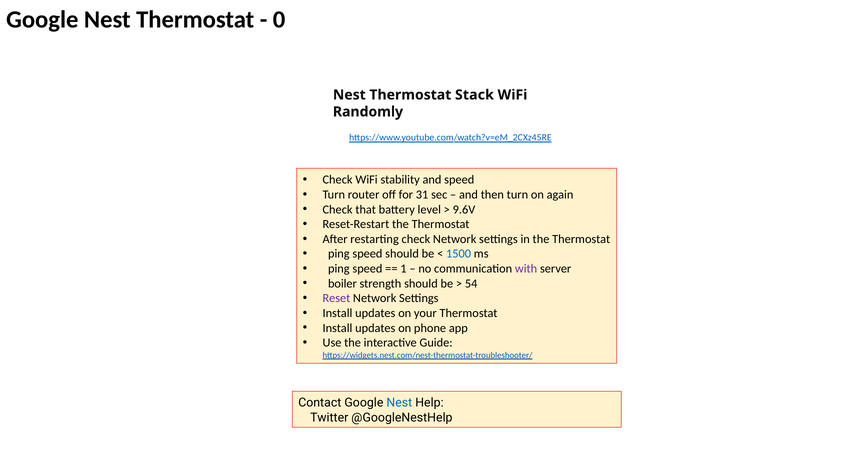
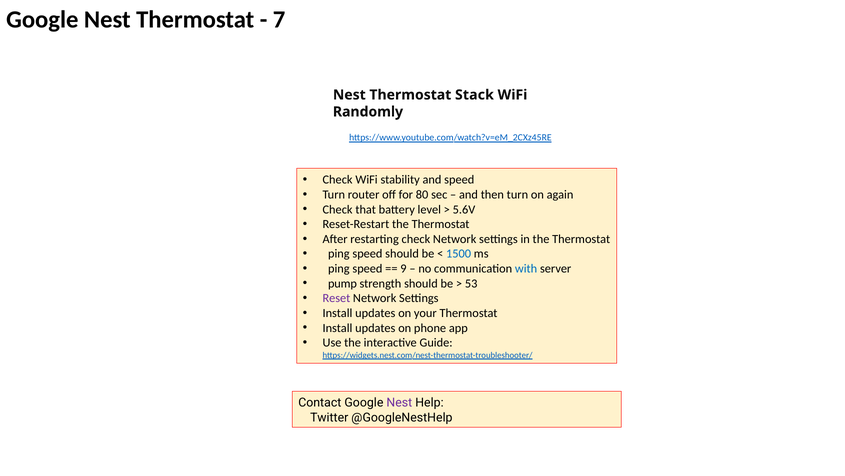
0: 0 -> 7
31: 31 -> 80
9.6V: 9.6V -> 5.6V
1: 1 -> 9
with colour: purple -> blue
boiler: boiler -> pump
54: 54 -> 53
Nest at (399, 402) colour: blue -> purple
